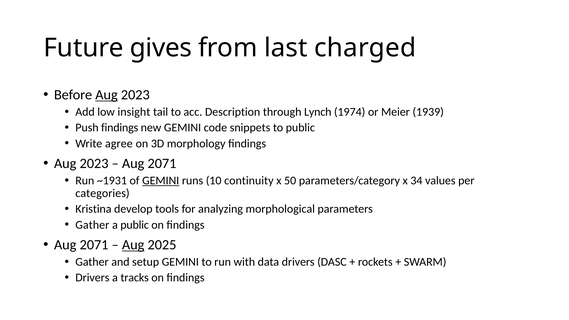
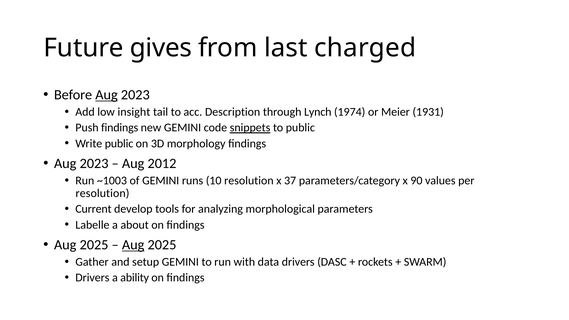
1939: 1939 -> 1931
snippets underline: none -> present
Write agree: agree -> public
2071 at (162, 163): 2071 -> 2012
~1931: ~1931 -> ~1003
GEMINI at (161, 181) underline: present -> none
10 continuity: continuity -> resolution
50: 50 -> 37
34: 34 -> 90
categories at (102, 193): categories -> resolution
Kristina: Kristina -> Current
Gather at (92, 225): Gather -> Labelle
a public: public -> about
2071 at (94, 245): 2071 -> 2025
tracks: tracks -> ability
